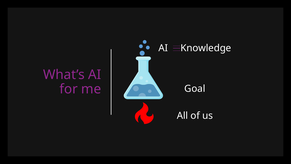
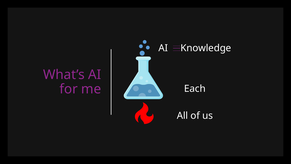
Goal: Goal -> Each
